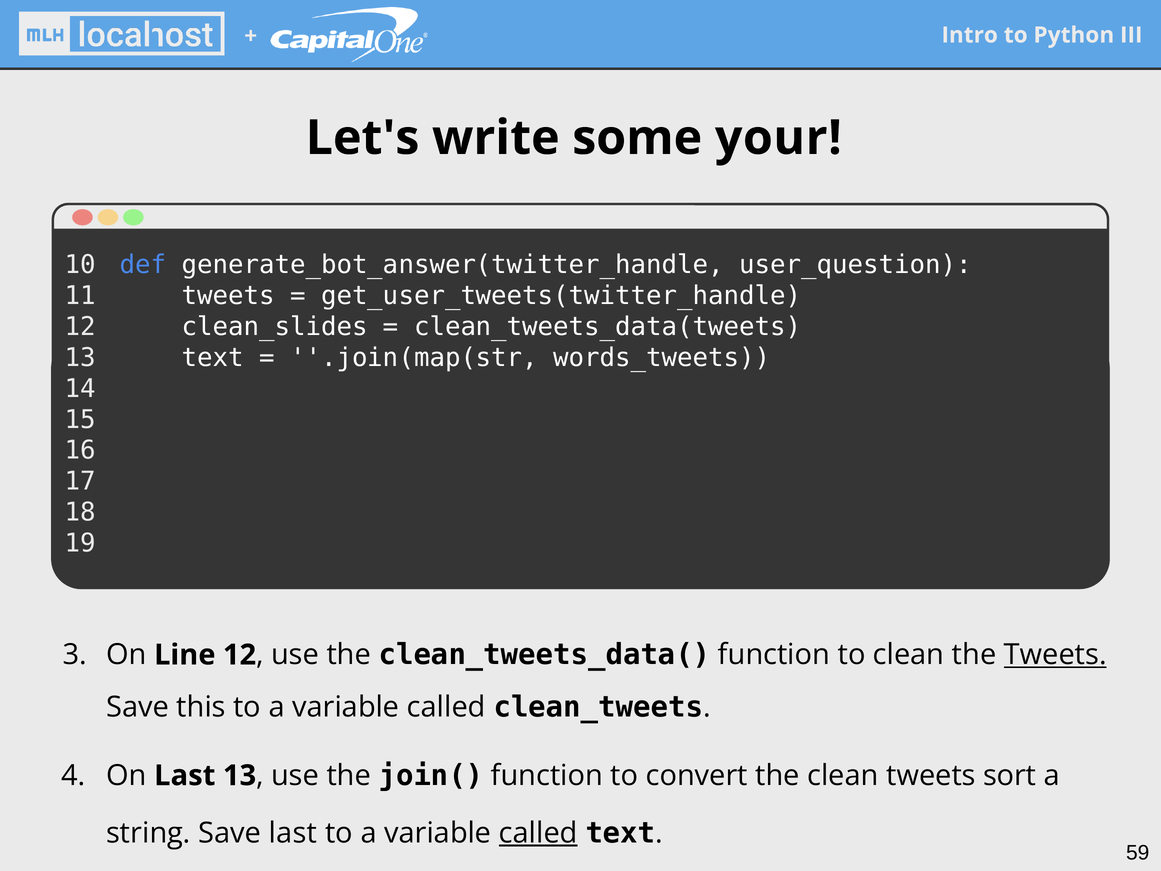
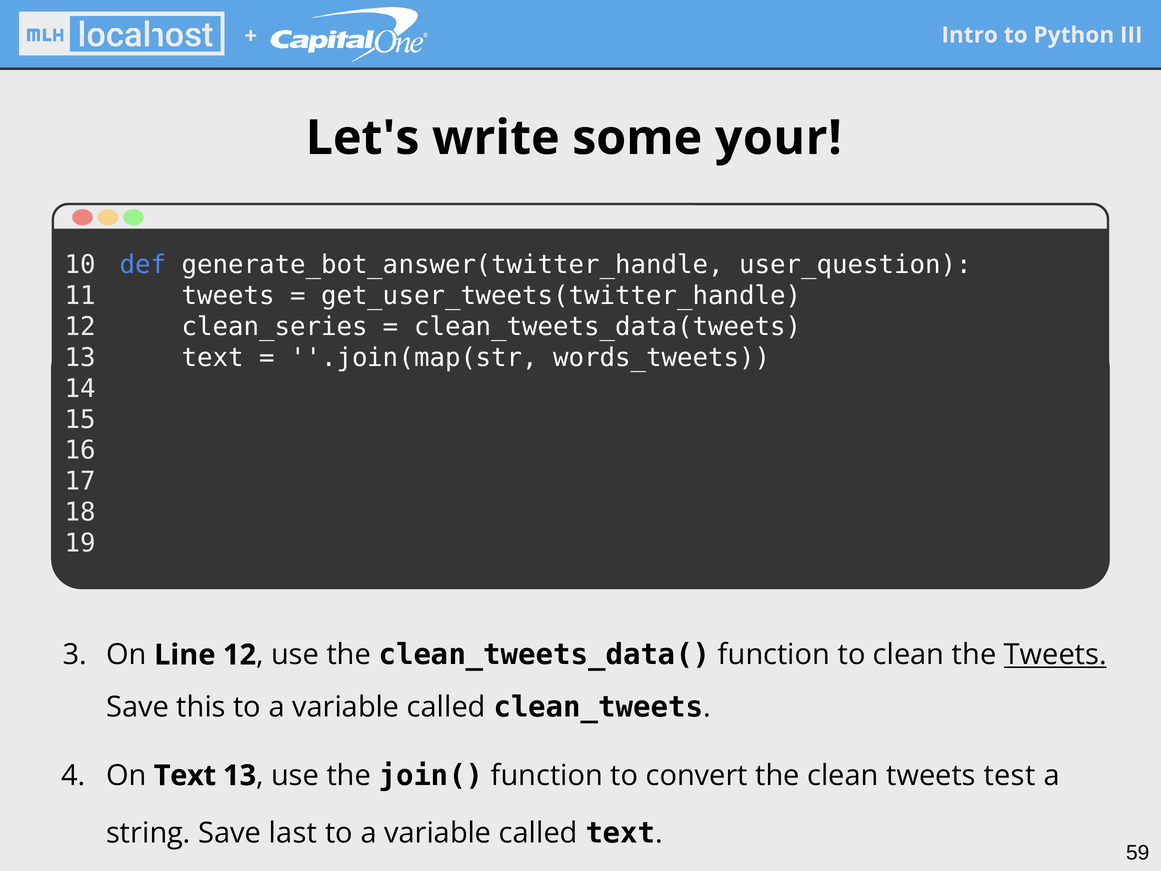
clean_slides: clean_slides -> clean_series
On Last: Last -> Text
sort: sort -> test
called at (538, 833) underline: present -> none
